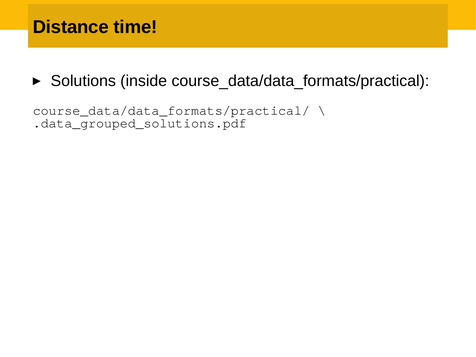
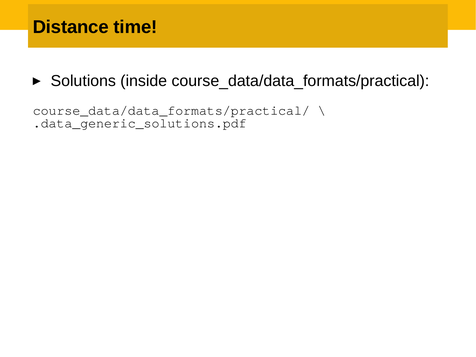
.data_grouped_solutions.pdf: .data_grouped_solutions.pdf -> .data_generic_solutions.pdf
